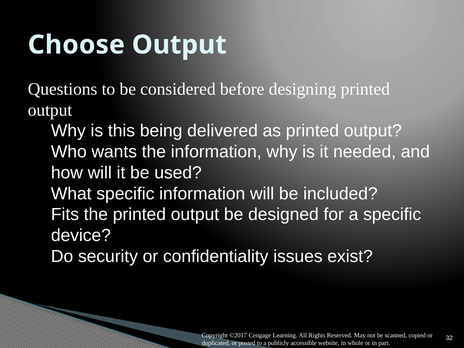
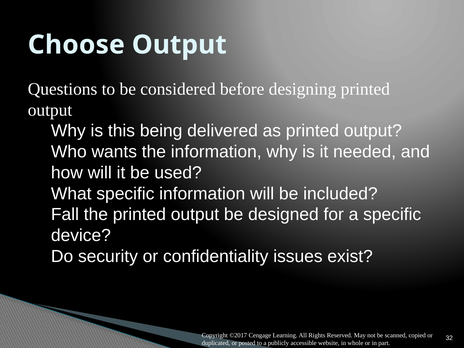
Fits: Fits -> Fall
